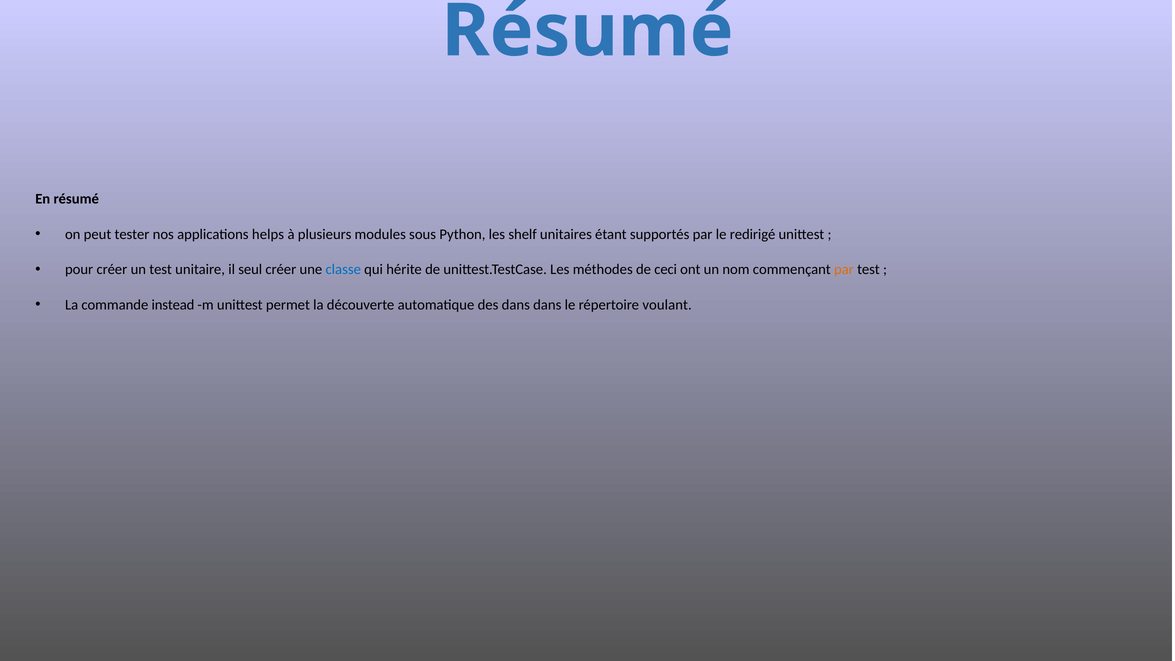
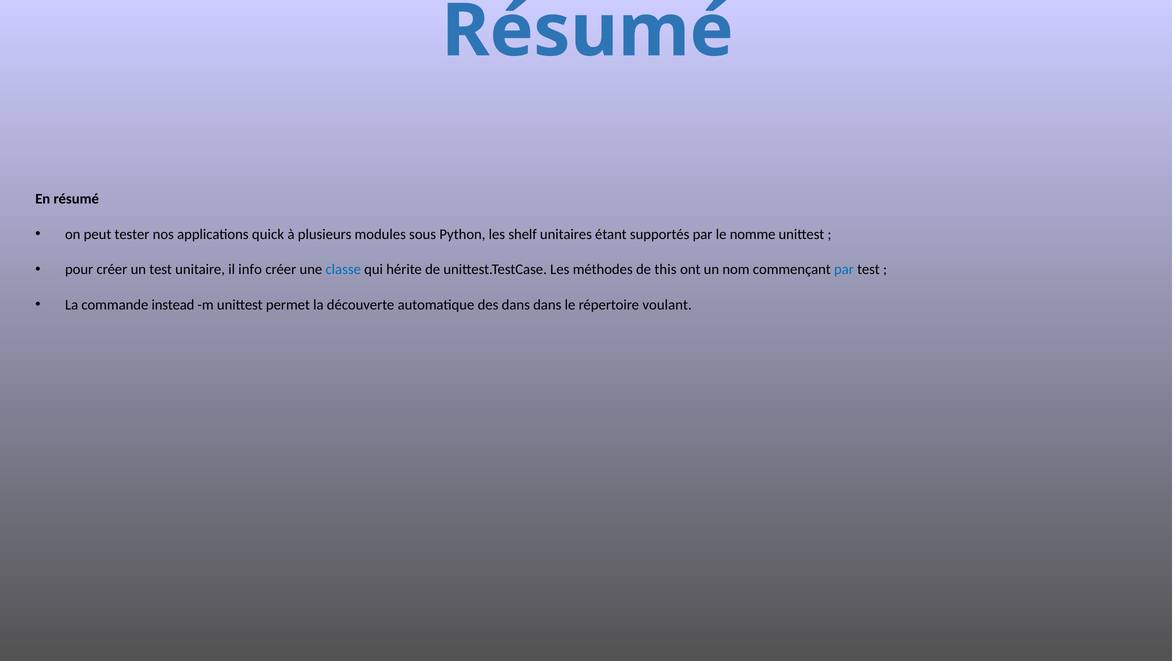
helps: helps -> quick
redirigé: redirigé -> nomme
seul: seul -> info
ceci: ceci -> this
par at (844, 270) colour: orange -> blue
